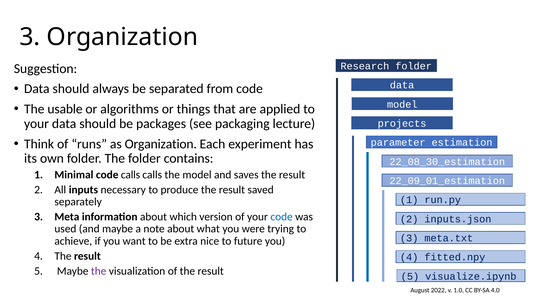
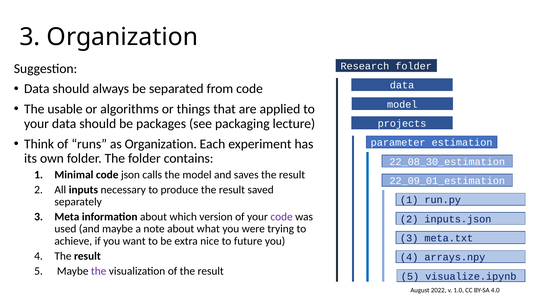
code calls: calls -> json
code at (282, 217) colour: blue -> purple
fitted.npy: fitted.npy -> arrays.npy
